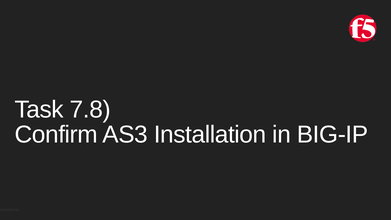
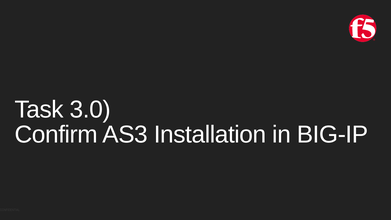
7.8: 7.8 -> 3.0
